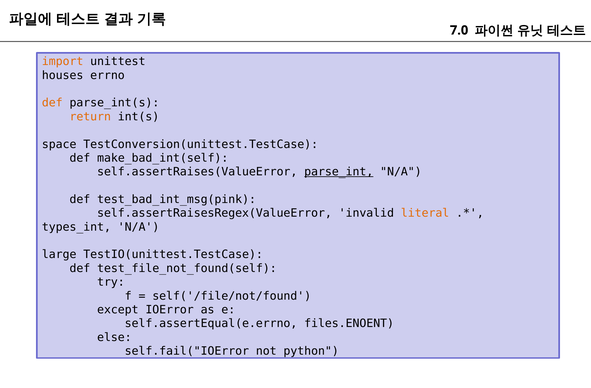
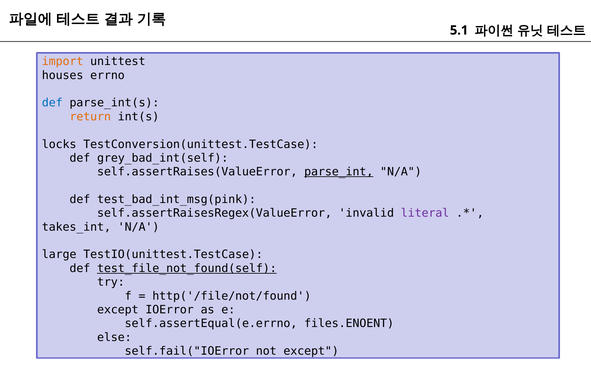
7.0: 7.0 -> 5.1
def at (52, 103) colour: orange -> blue
space: space -> locks
make_bad_int(self: make_bad_int(self -> grey_bad_int(self
literal colour: orange -> purple
types_int: types_int -> takes_int
test_file_not_found(self underline: none -> present
self('/file/not/found: self('/file/not/found -> http('/file/not/found
not python: python -> except
